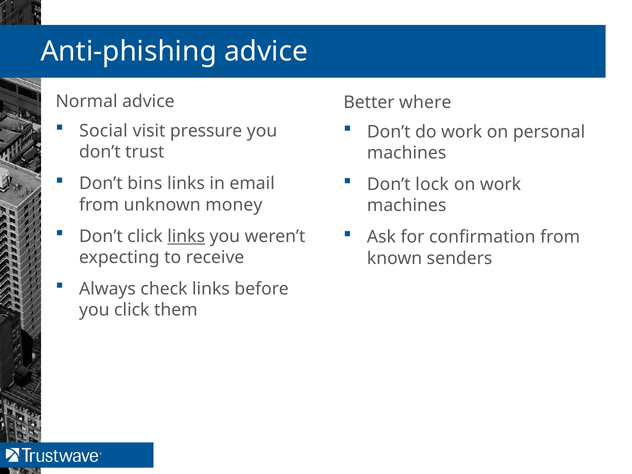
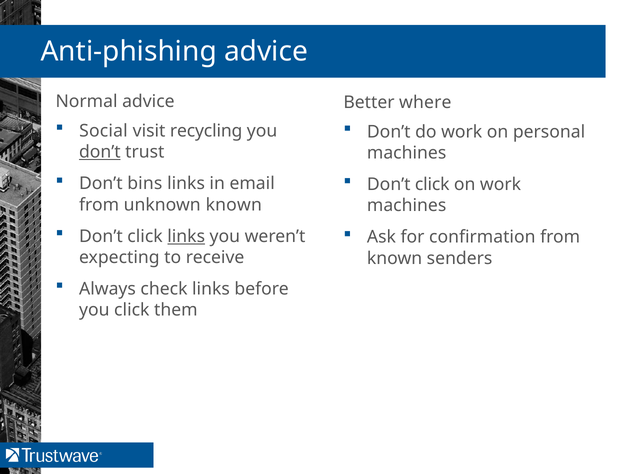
pressure: pressure -> recycling
don’t at (100, 152) underline: none -> present
lock at (432, 184): lock -> click
unknown money: money -> known
